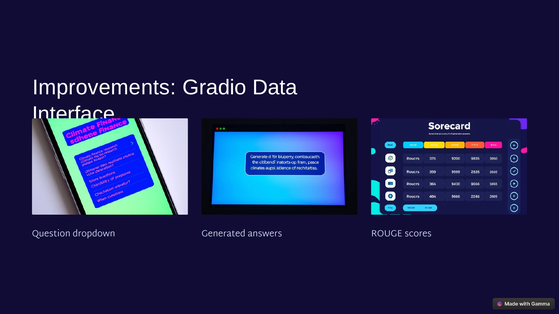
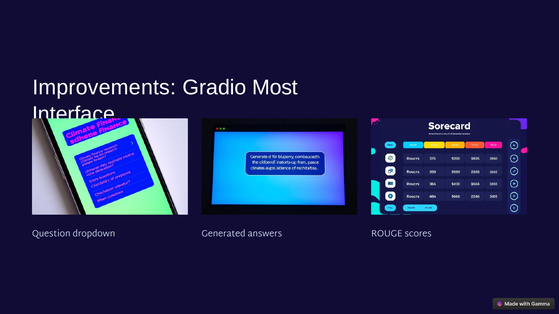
Data: Data -> Most
